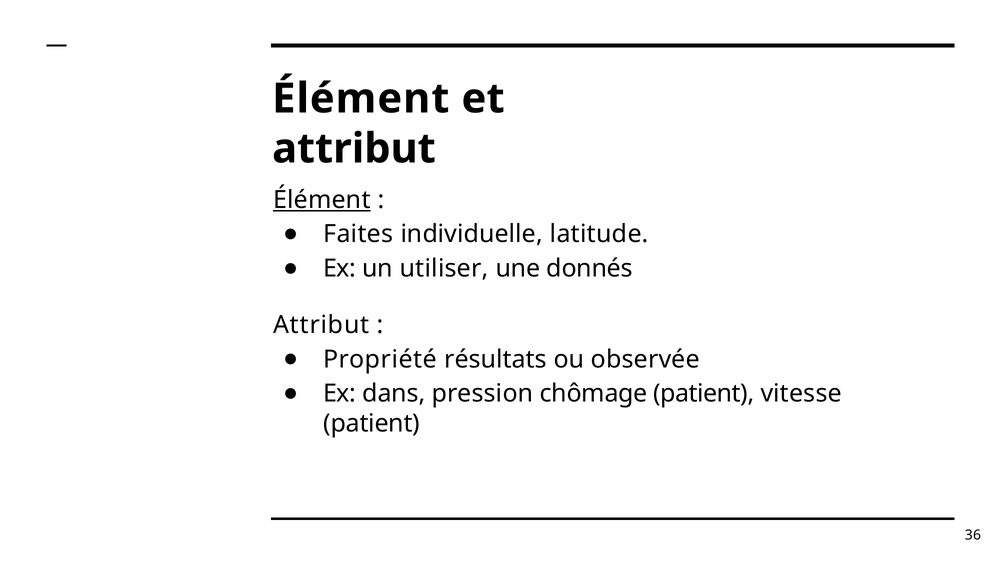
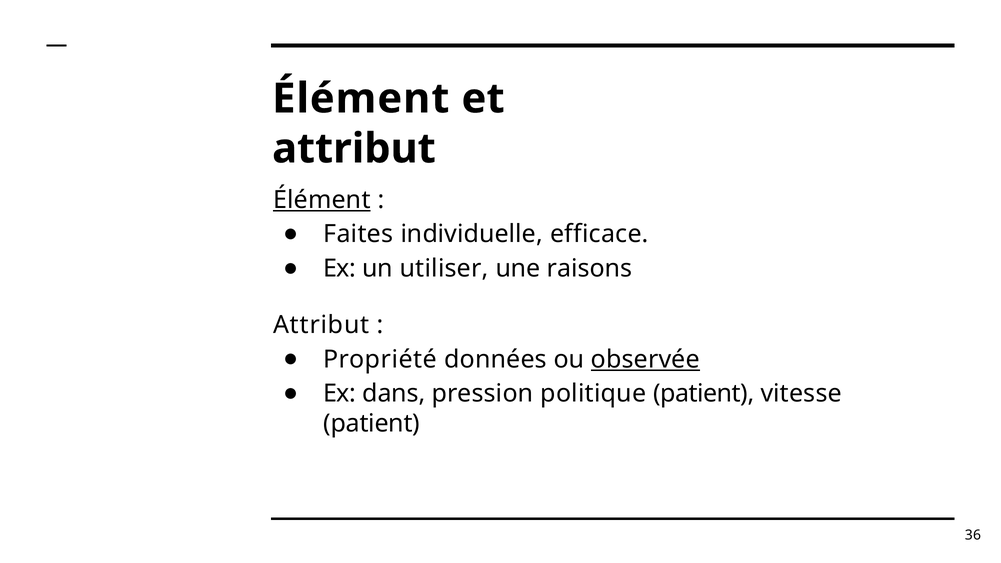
latitude: latitude -> efficace
donnés: donnés -> raisons
résultats: résultats -> données
observée underline: none -> present
chômage: chômage -> politique
